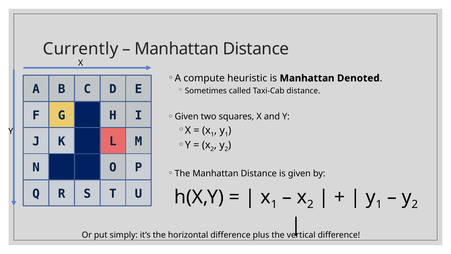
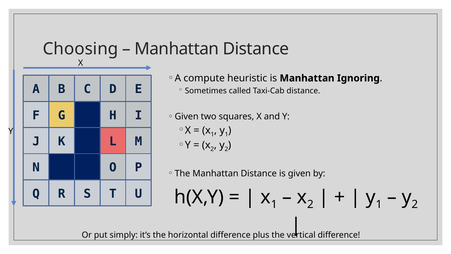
Currently: Currently -> Choosing
Denoted: Denoted -> Ignoring
